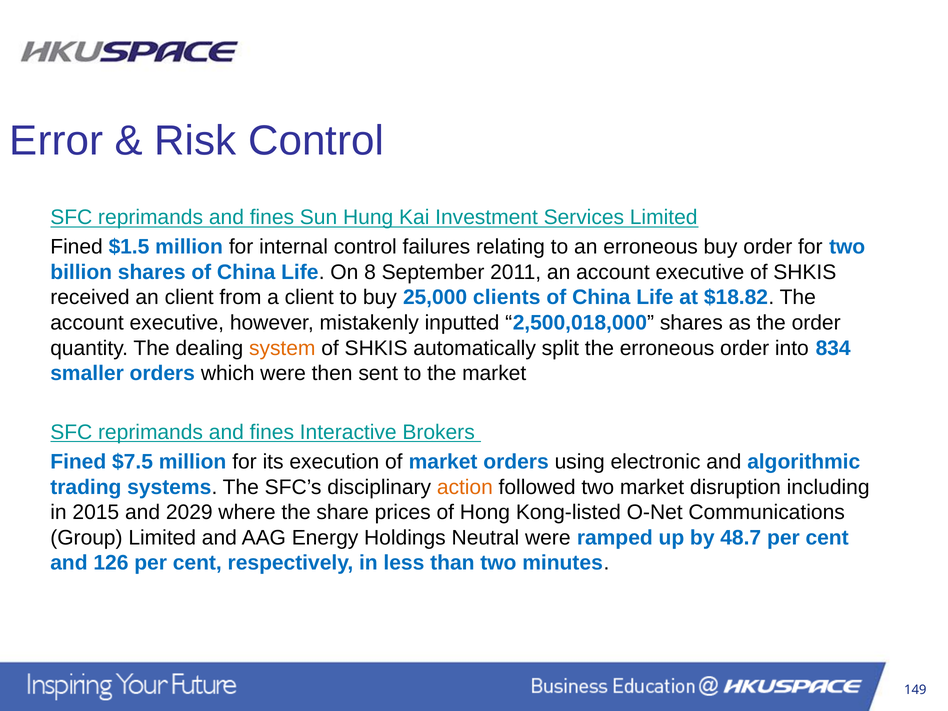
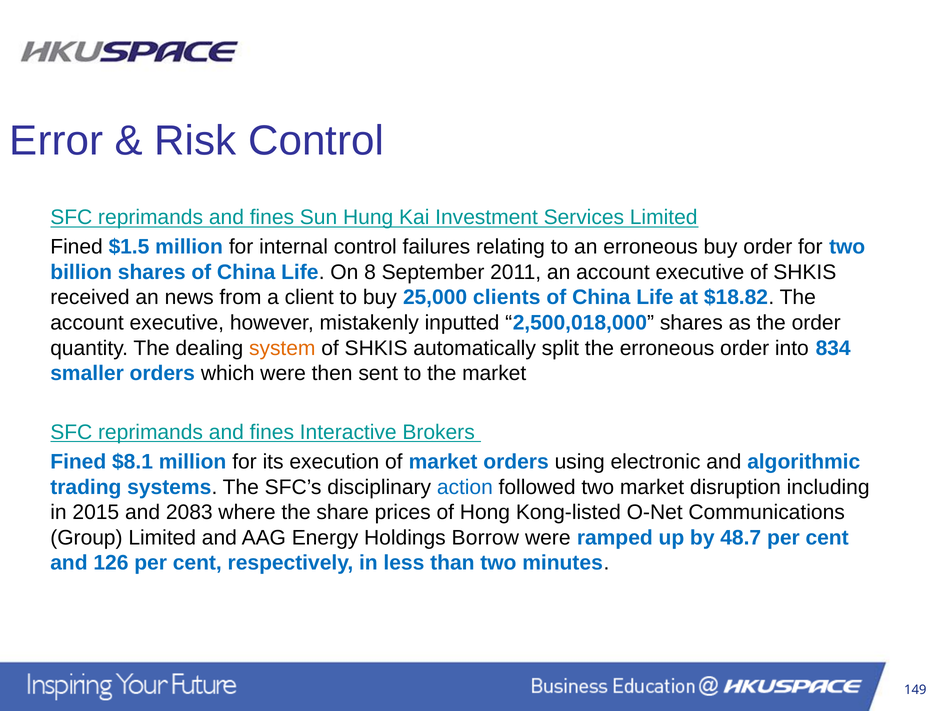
an client: client -> news
$7.5: $7.5 -> $8.1
action colour: orange -> blue
2029: 2029 -> 2083
Neutral: Neutral -> Borrow
